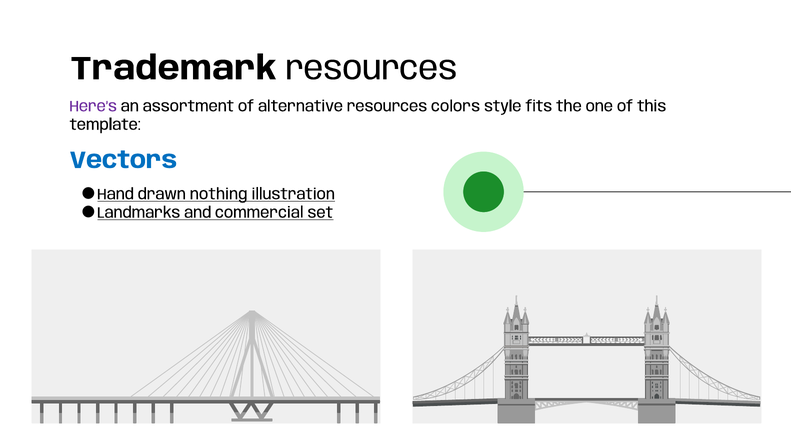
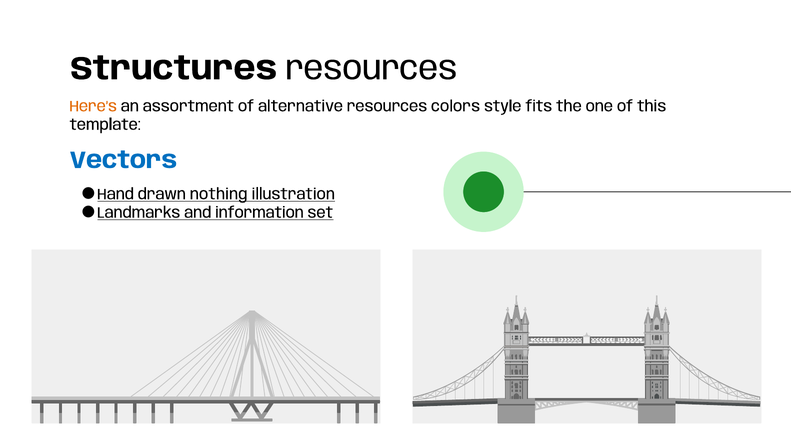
Trademark: Trademark -> Structures
Here’s colour: purple -> orange
commercial: commercial -> information
